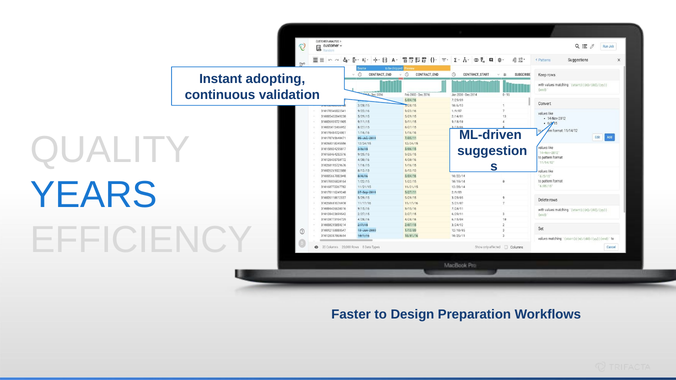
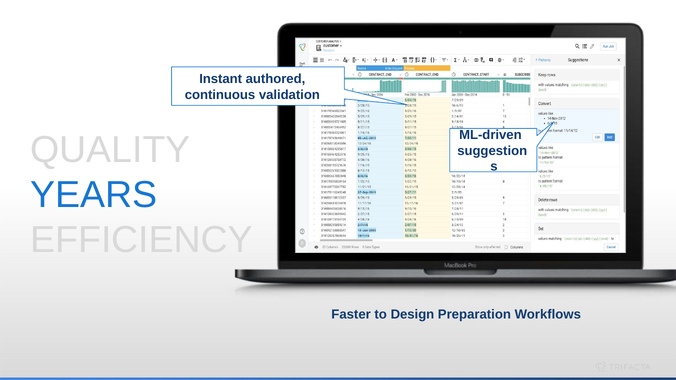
adopting: adopting -> authored
